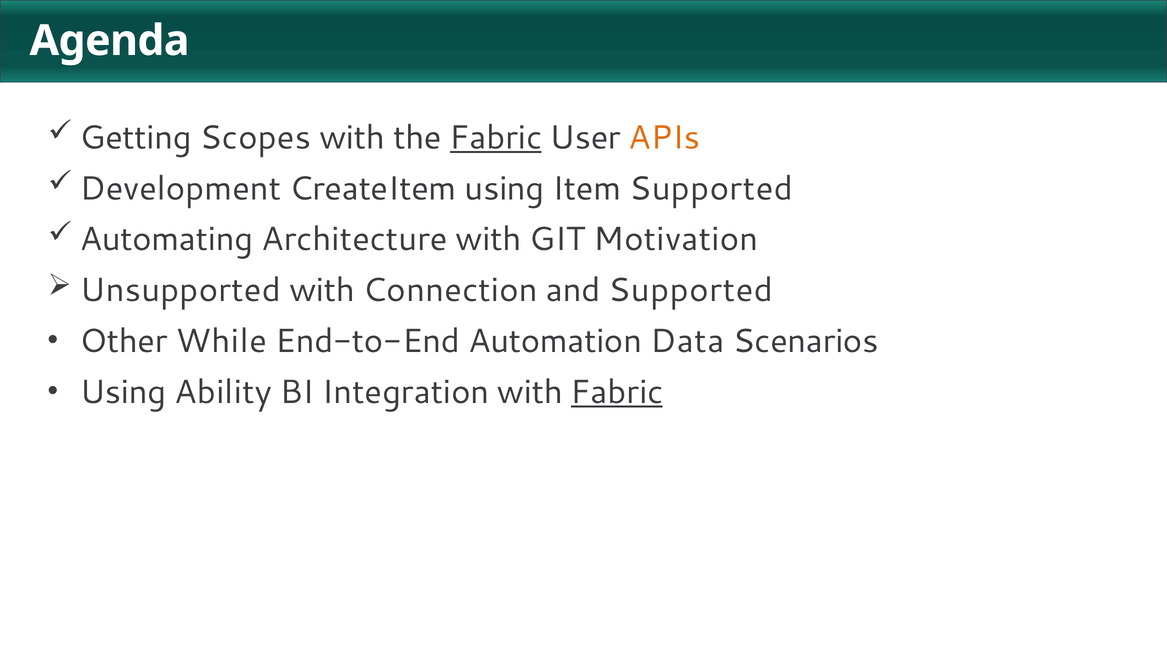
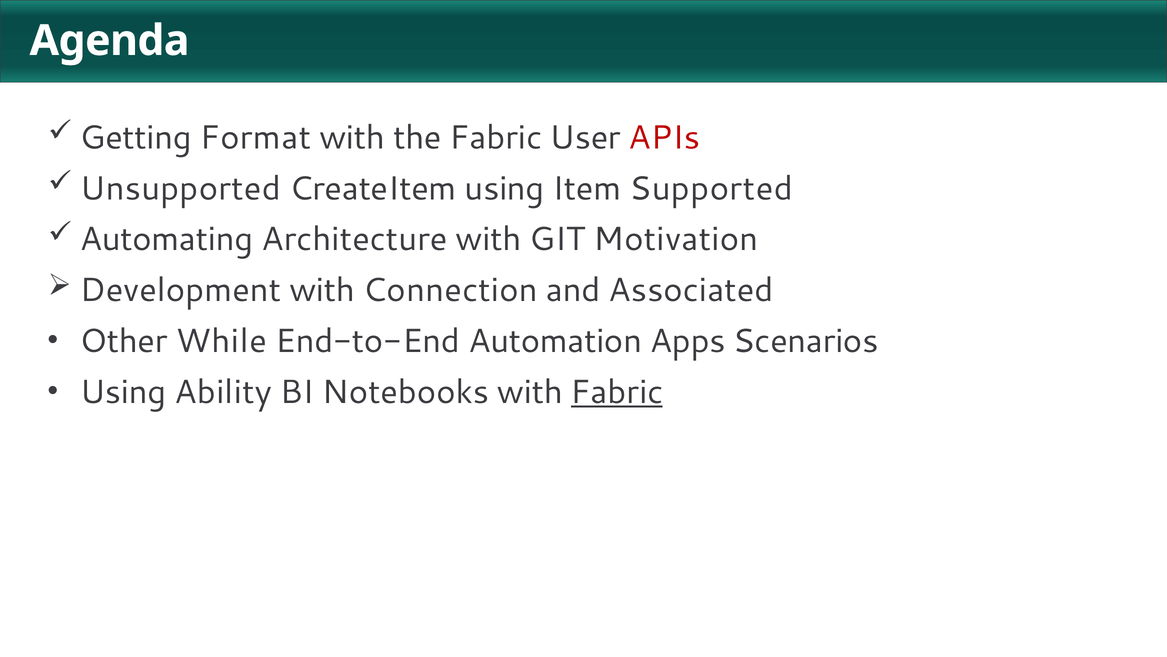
Scopes: Scopes -> Format
Fabric at (496, 138) underline: present -> none
APIs colour: orange -> red
Development: Development -> Unsupported
Unsupported: Unsupported -> Development
and Supported: Supported -> Associated
Data: Data -> Apps
Integration: Integration -> Notebooks
